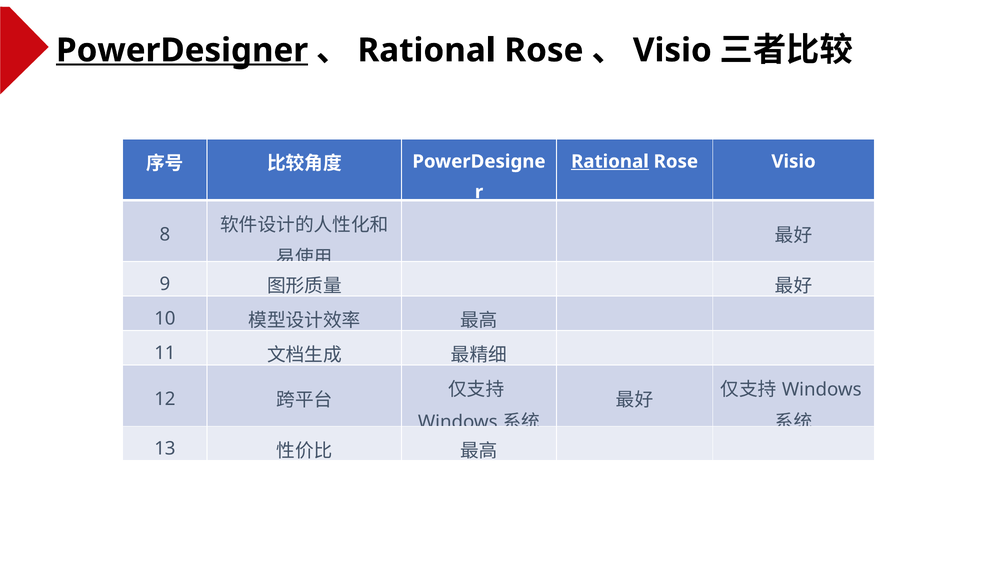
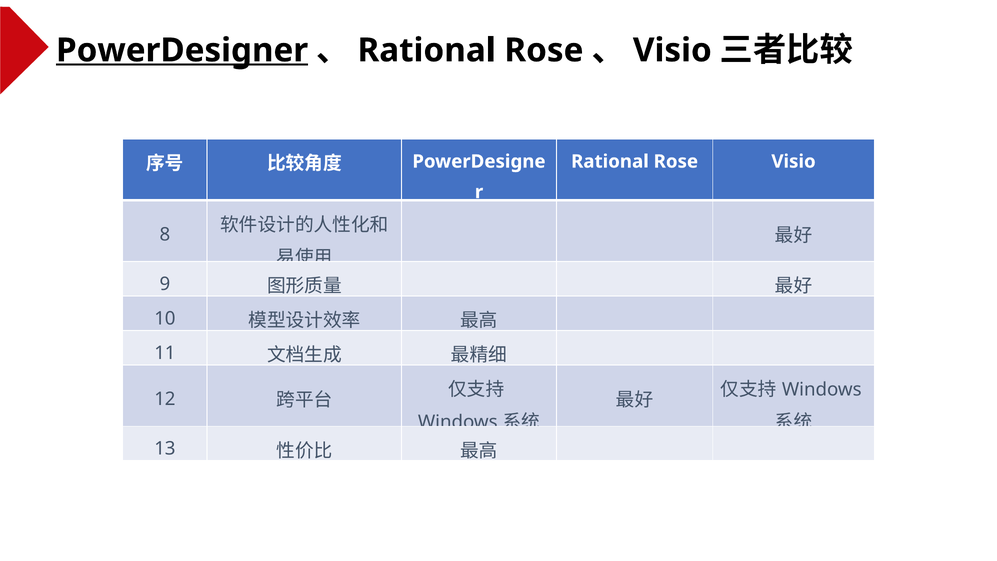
Rational at (610, 161) underline: present -> none
